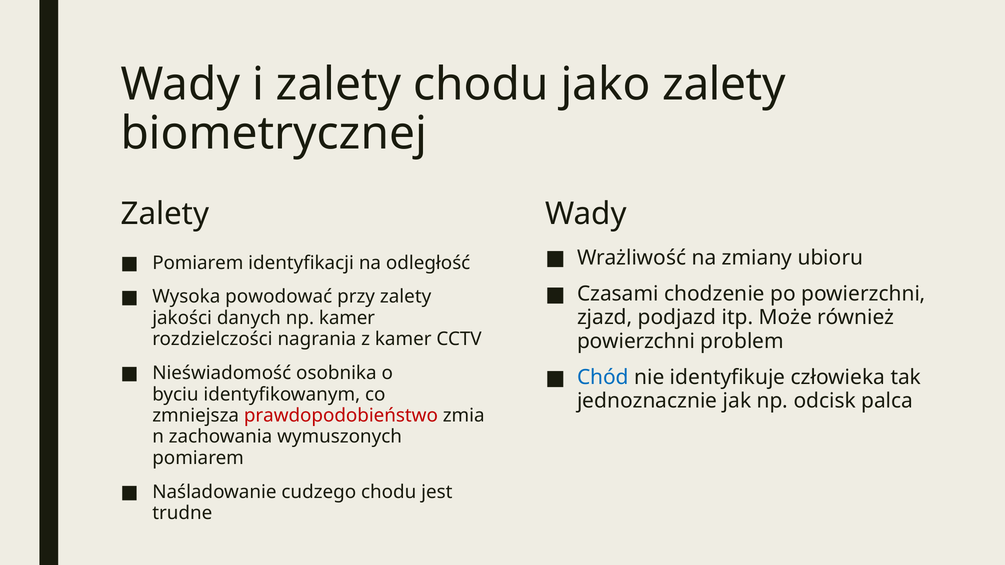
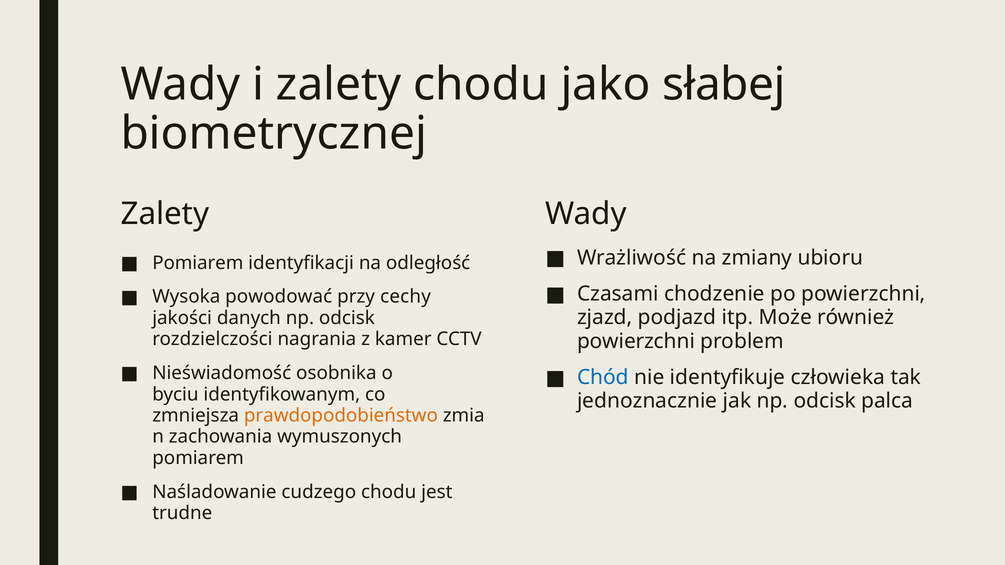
jako zalety: zalety -> słabej
przy zalety: zalety -> cechy
danych np kamer: kamer -> odcisk
prawdopodobieństwo colour: red -> orange
